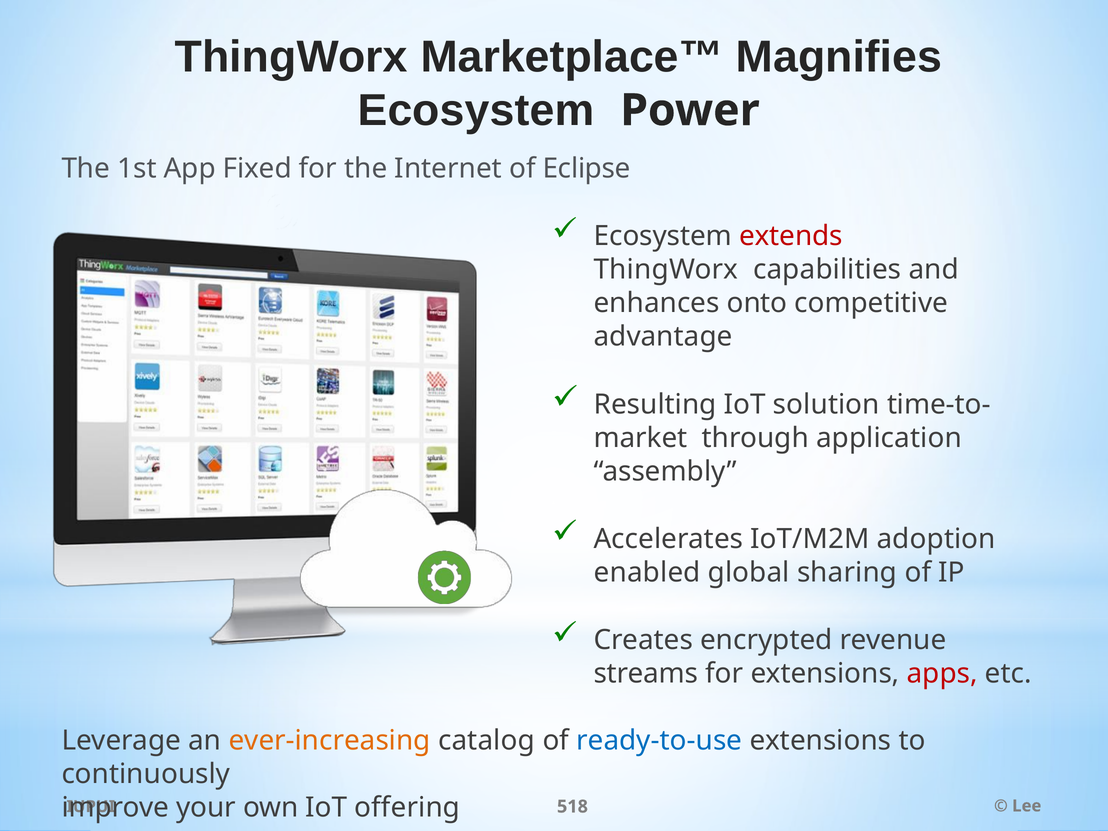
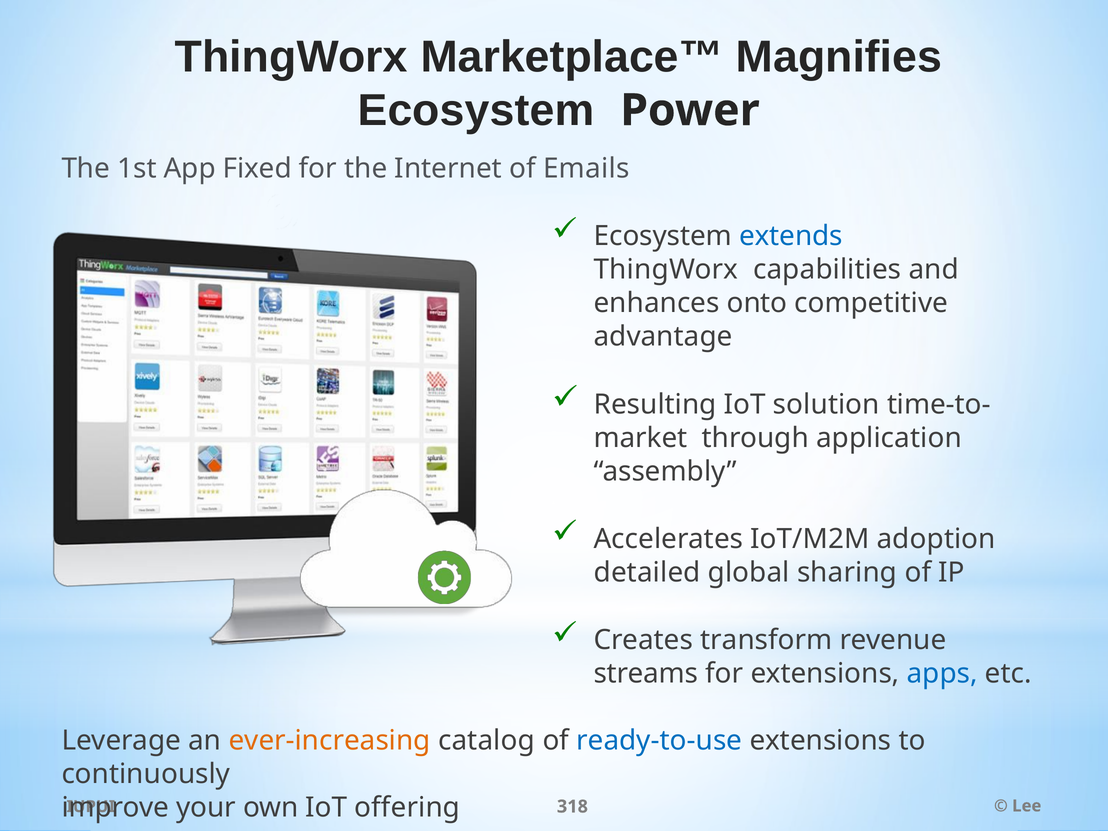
Eclipse: Eclipse -> Emails
extends colour: red -> blue
enabled: enabled -> detailed
encrypted: encrypted -> transform
apps colour: red -> blue
518: 518 -> 318
